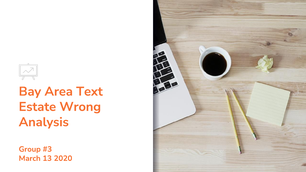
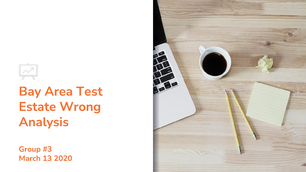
Text: Text -> Test
